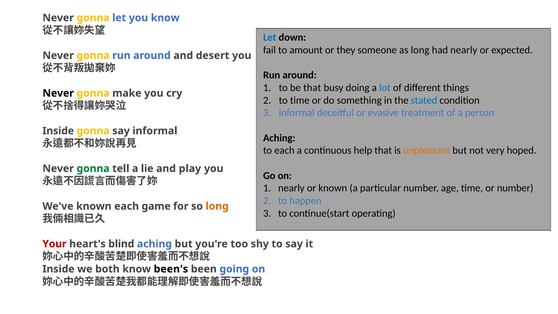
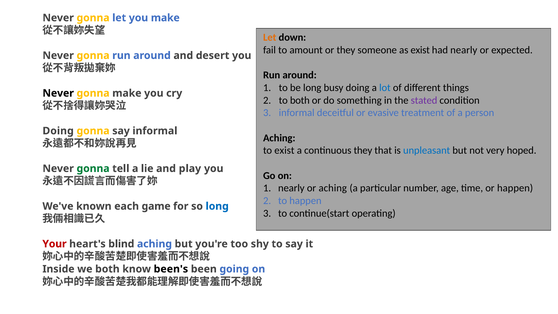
you know: know -> make
Let at (270, 37) colour: blue -> orange
as long: long -> exist
be that: that -> long
to time: time -> both
stated colour: blue -> purple
Inside at (58, 131): Inside -> Doing
to each: each -> exist
continuous help: help -> they
unpleasant colour: orange -> blue
or known: known -> aching
or number: number -> happen
long at (217, 206) colour: orange -> blue
